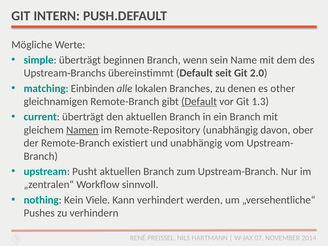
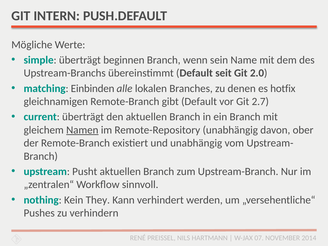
other: other -> hotfix
Default at (199, 102) underline: present -> none
1.3: 1.3 -> 2.7
Viele: Viele -> They
